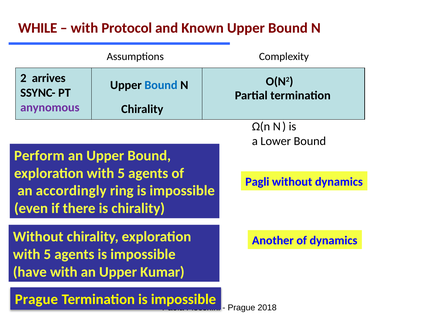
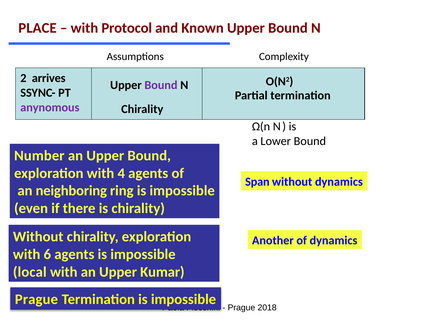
WHILE: WHILE -> PLACE
Bound at (161, 85) colour: blue -> purple
Perform: Perform -> Number
5 at (121, 173): 5 -> 4
Pagli: Pagli -> Span
accordingly: accordingly -> neighboring
5 at (47, 254): 5 -> 6
have: have -> local
